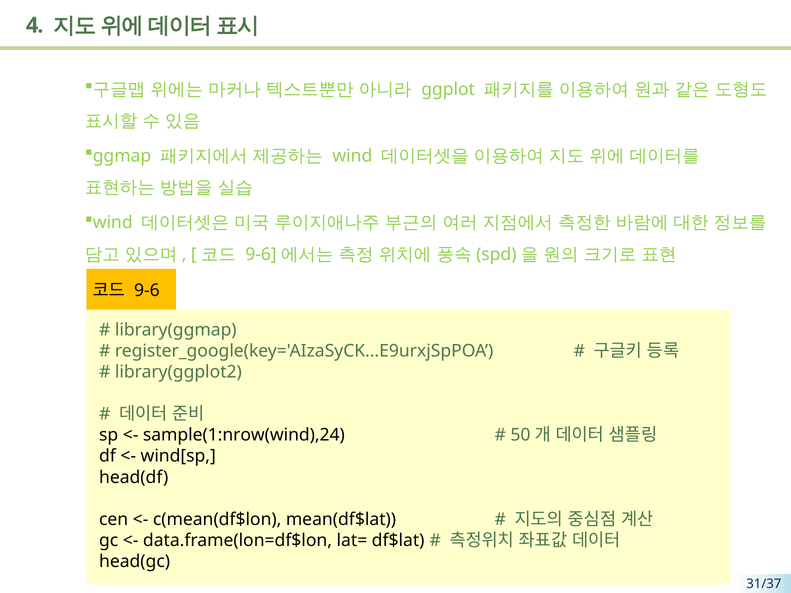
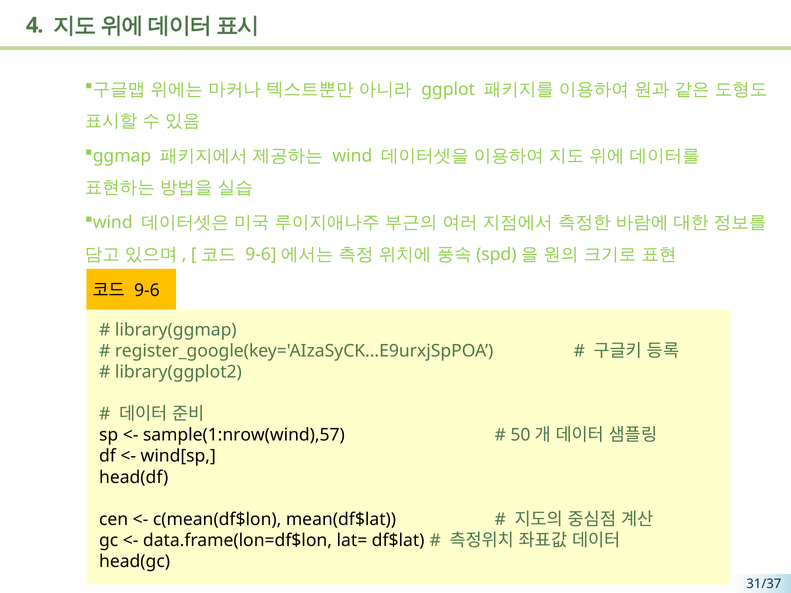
sample(1:nrow(wind),24: sample(1:nrow(wind),24 -> sample(1:nrow(wind),57
